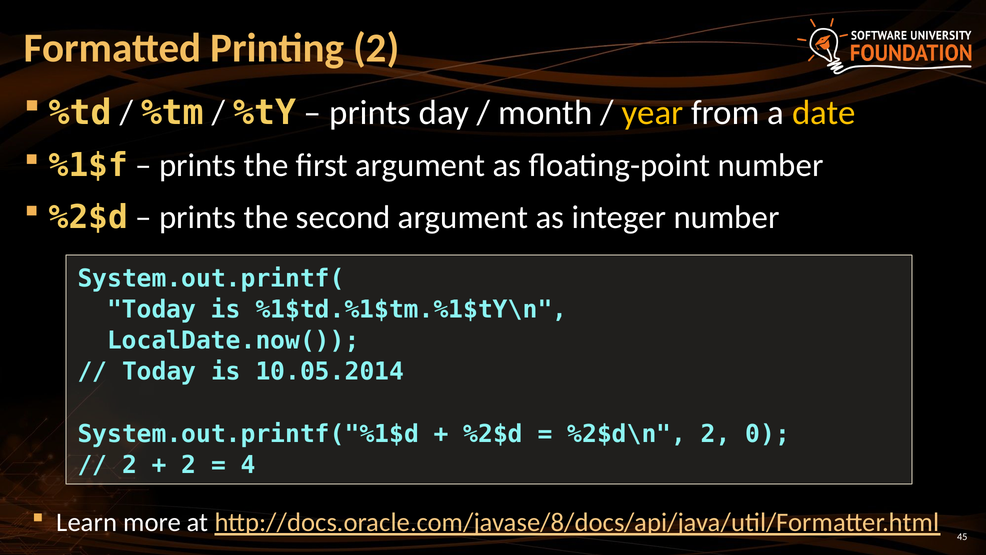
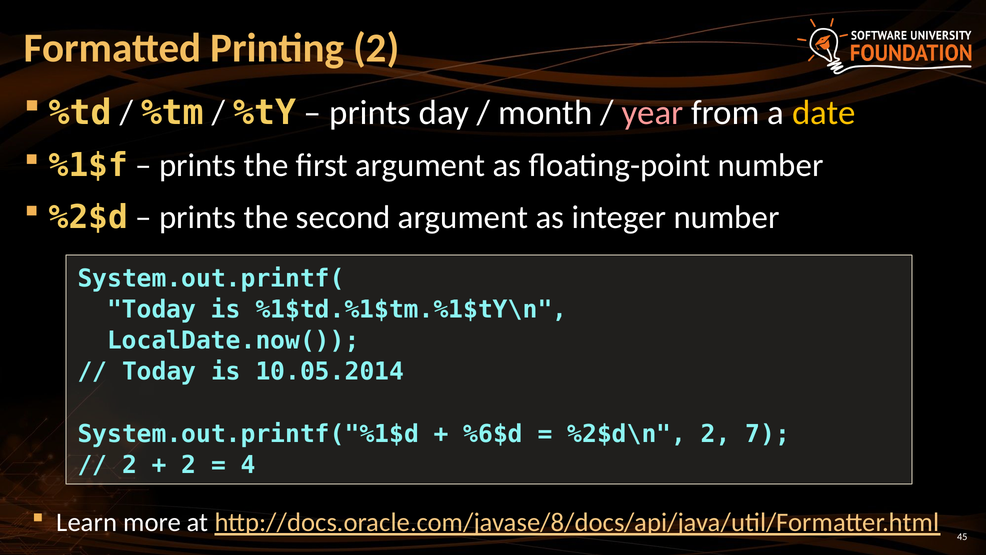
year colour: yellow -> pink
%2$d at (493, 434): %2$d -> %6$d
0: 0 -> 7
